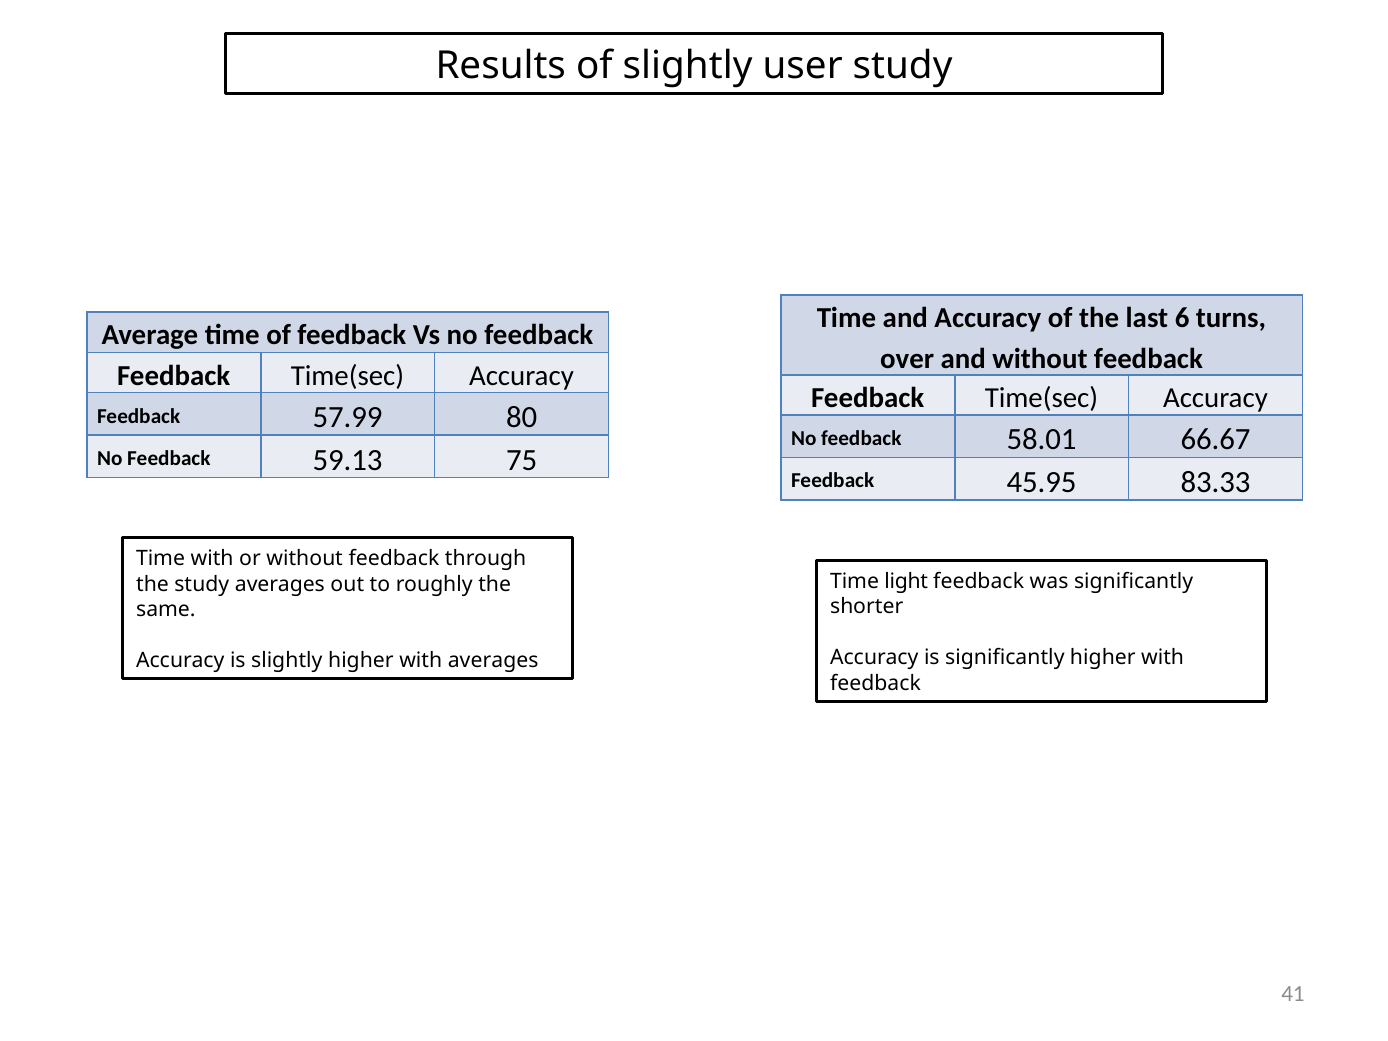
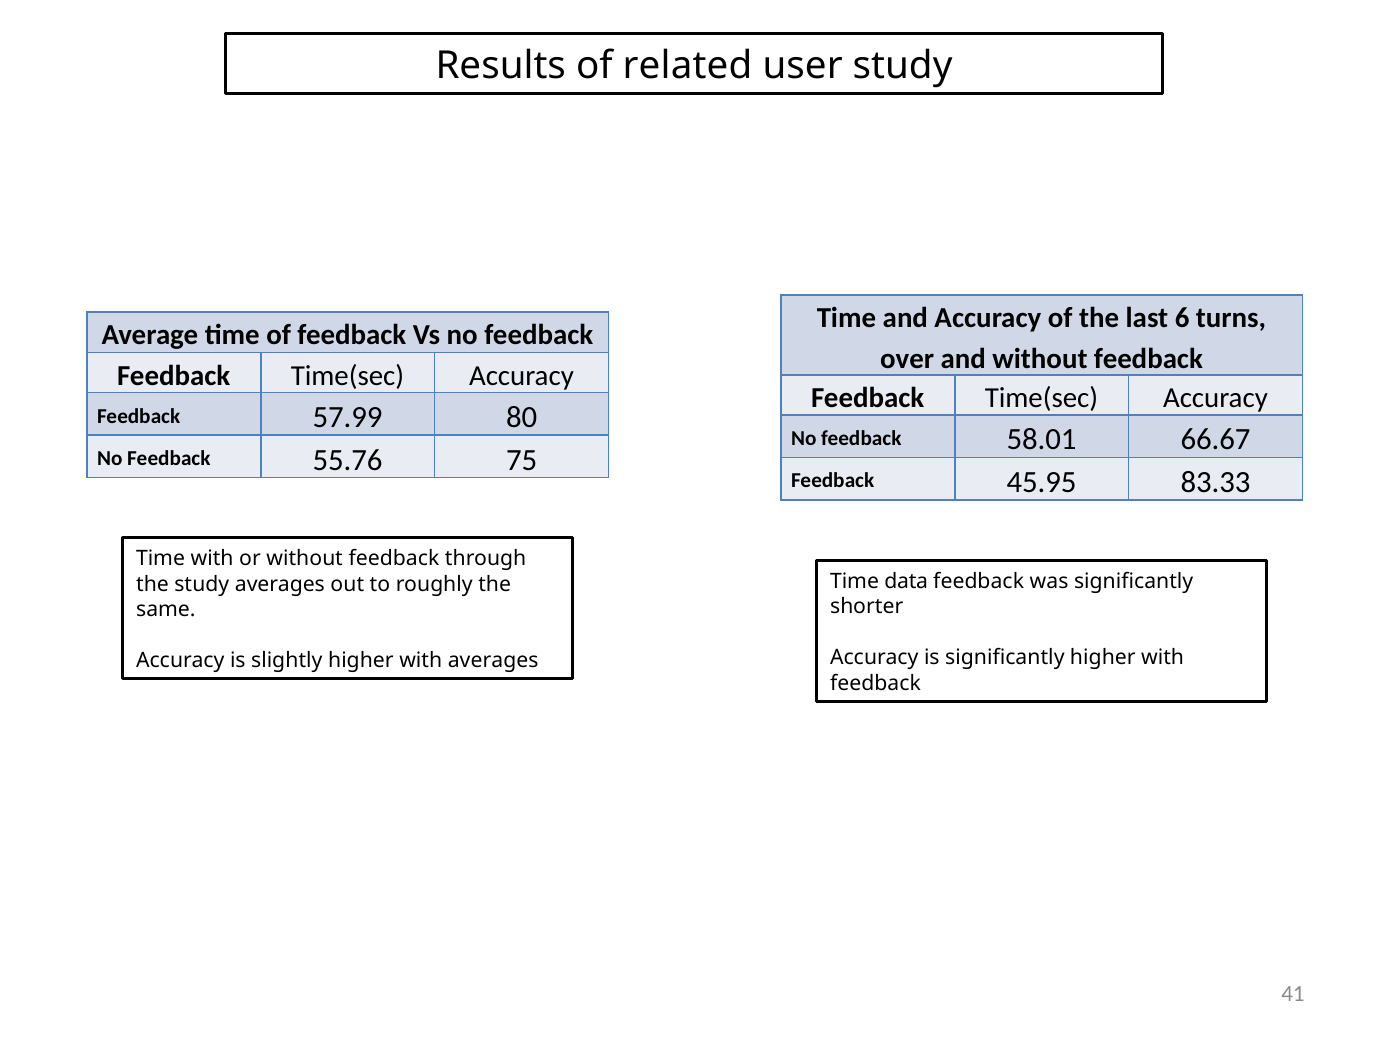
of slightly: slightly -> related
59.13: 59.13 -> 55.76
light: light -> data
